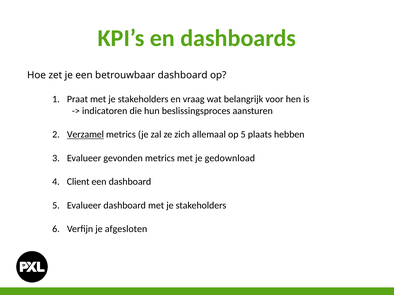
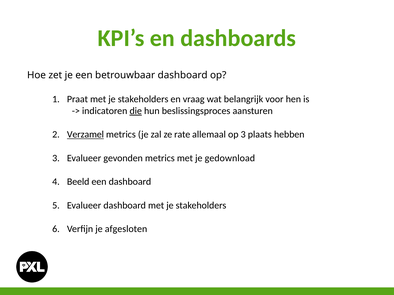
die underline: none -> present
zich: zich -> rate
op 5: 5 -> 3
Client: Client -> Beeld
